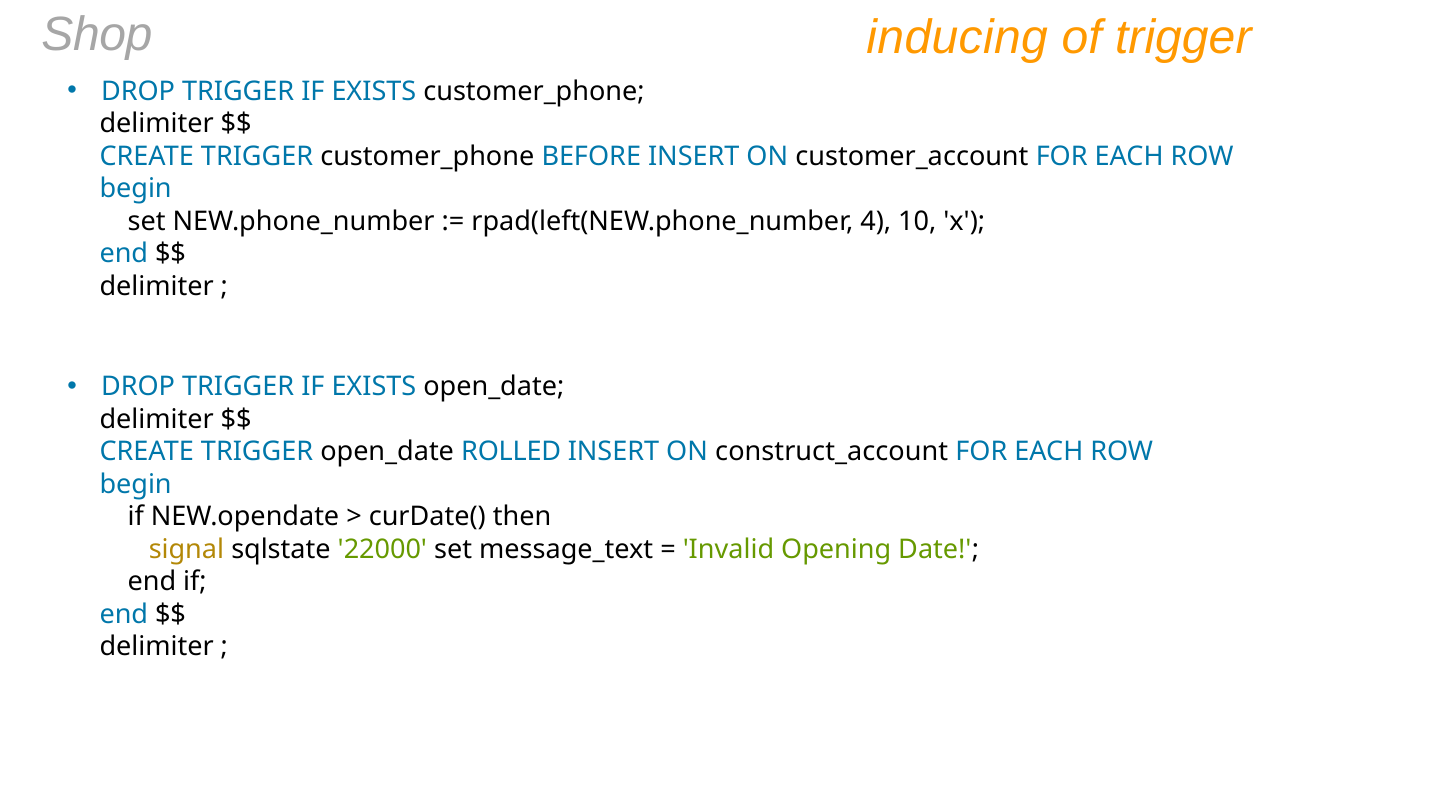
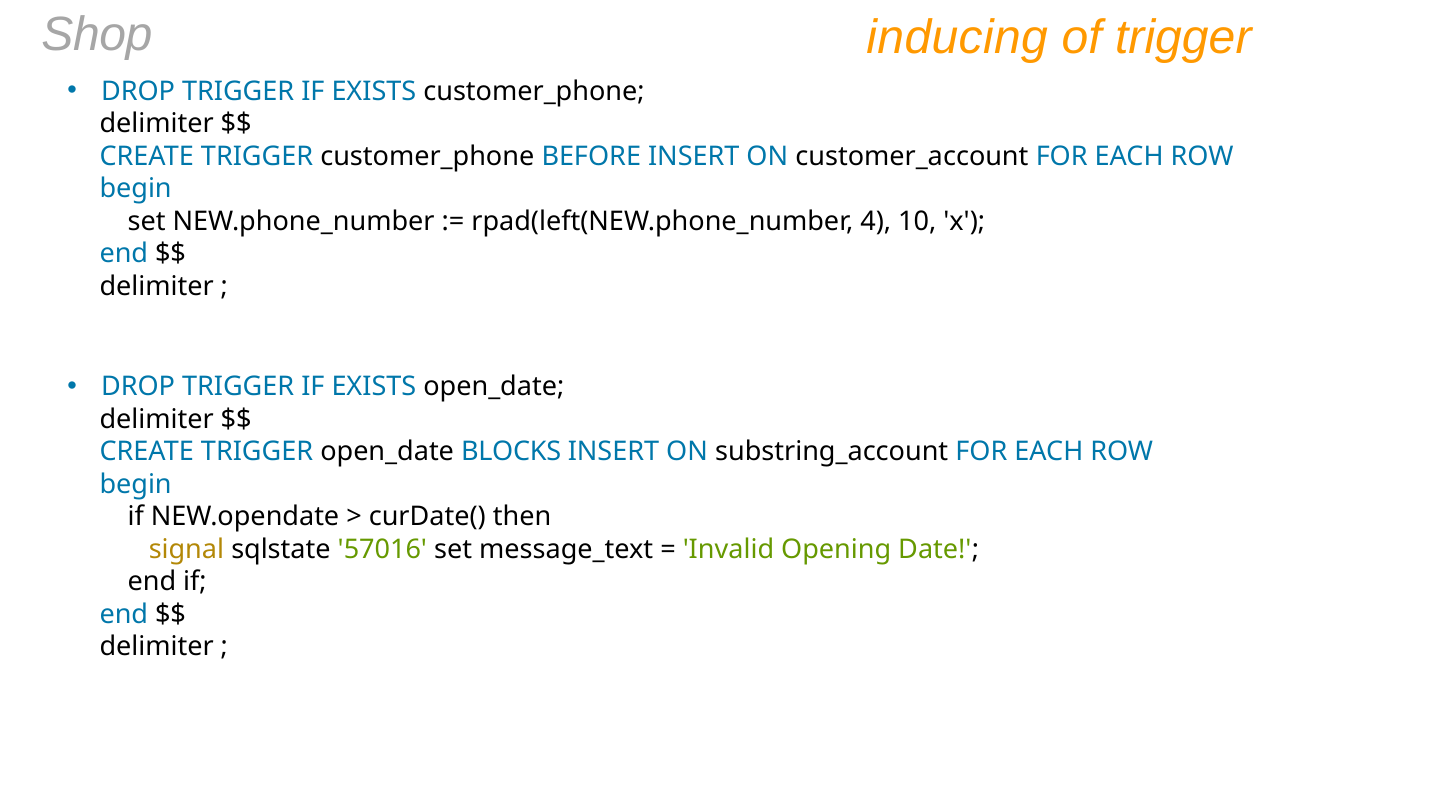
ROLLED: ROLLED -> BLOCKS
construct_account: construct_account -> substring_account
22000: 22000 -> 57016
